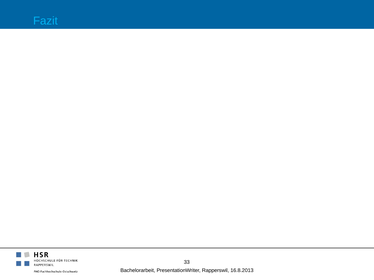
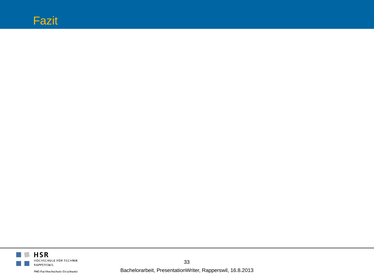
Fazit colour: light blue -> yellow
